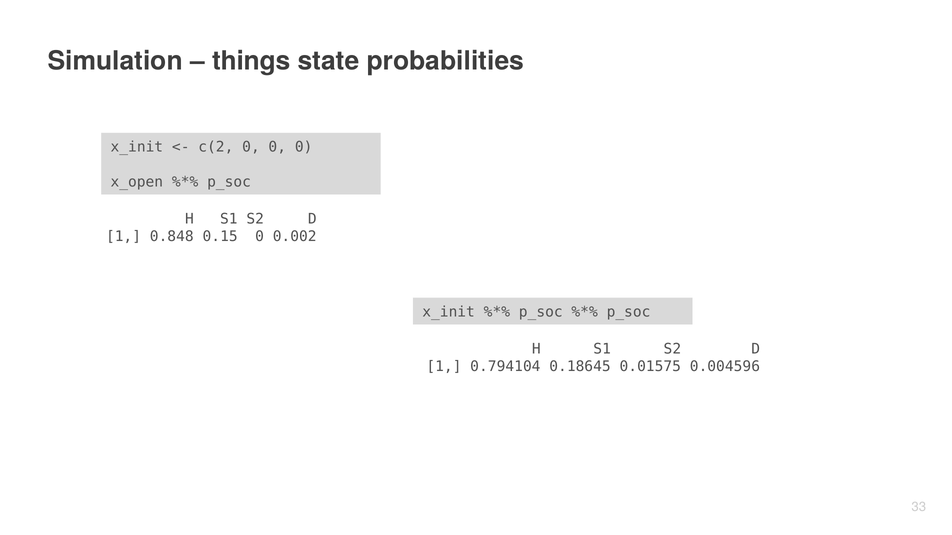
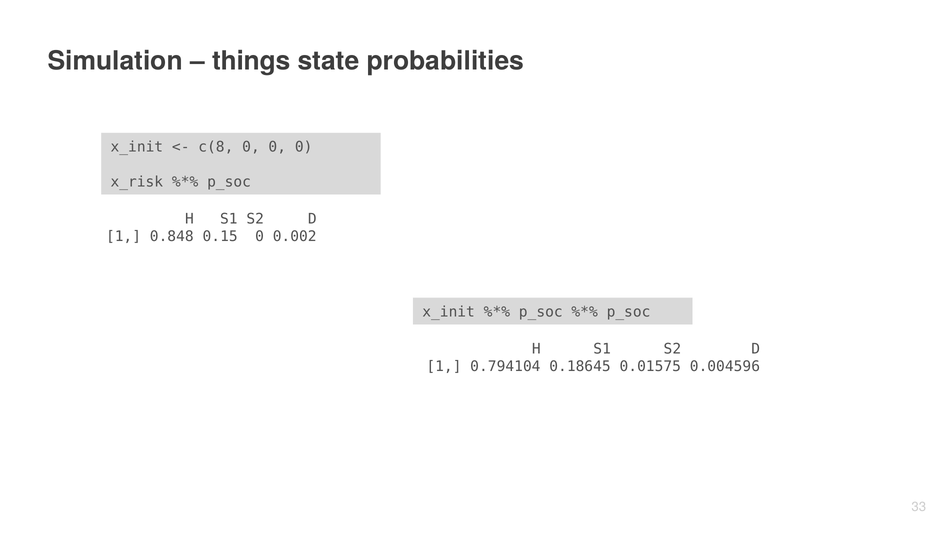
c(2: c(2 -> c(8
x_open: x_open -> x_risk
